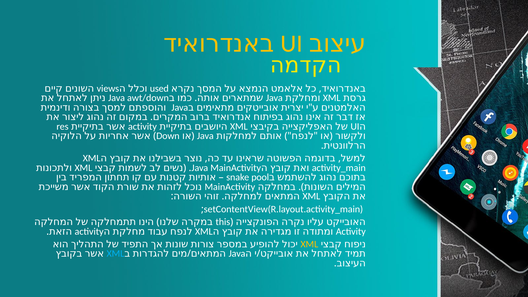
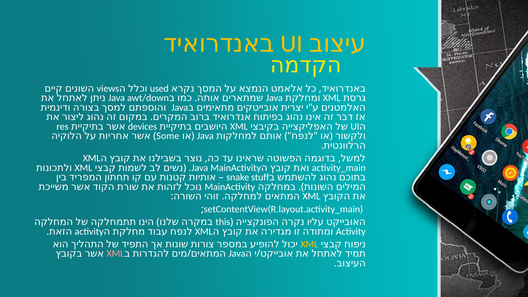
activity at (142, 126): activity -> devices
Down: Down -> Some
pool: pool -> stuff
XML at (115, 254) colour: light blue -> pink
